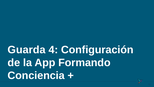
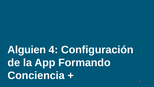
Guarda: Guarda -> Alguien
